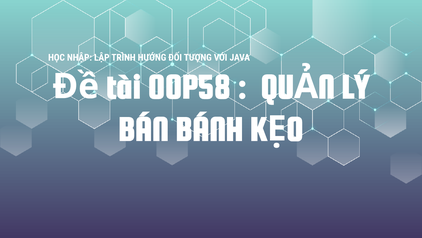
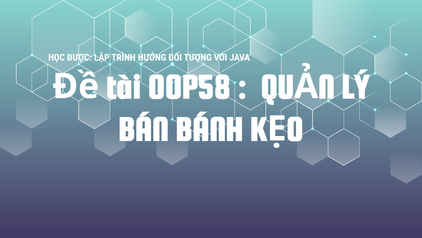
NHẬP: NHẬP -> ĐƯỢC
